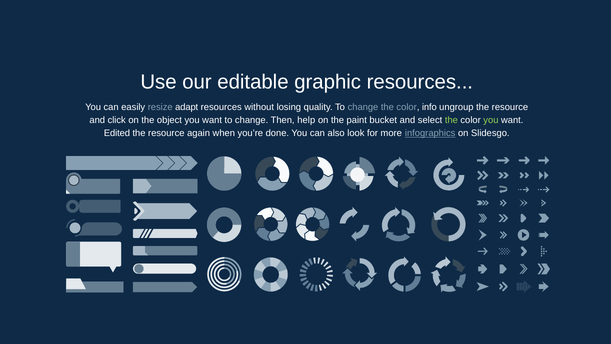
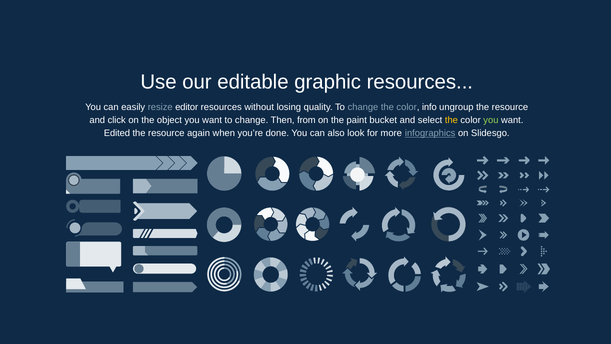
adapt: adapt -> editor
help: help -> from
the at (451, 120) colour: light green -> yellow
